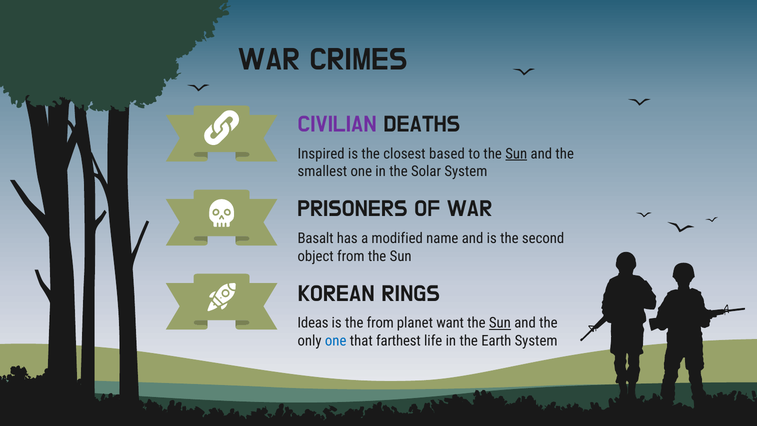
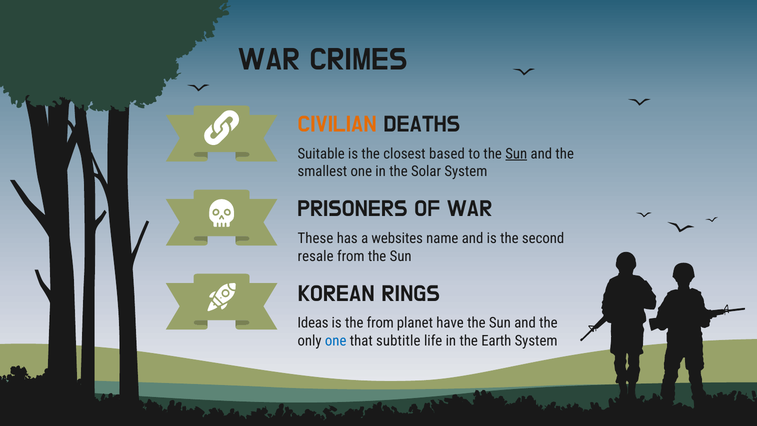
CIVILIAN colour: purple -> orange
Inspired: Inspired -> Suitable
Basalt: Basalt -> These
modified: modified -> websites
object: object -> resale
want: want -> have
Sun at (500, 323) underline: present -> none
farthest: farthest -> subtitle
